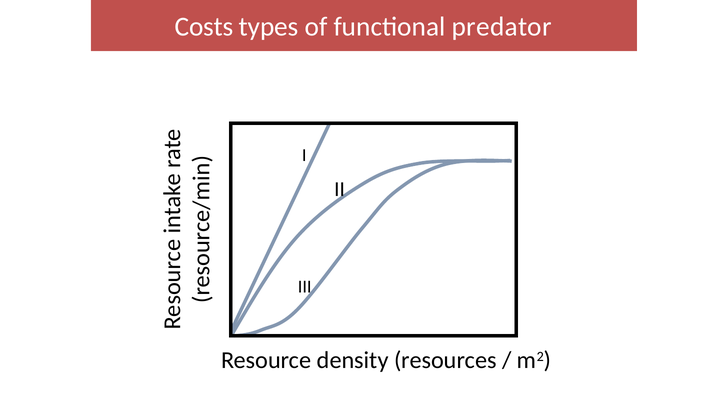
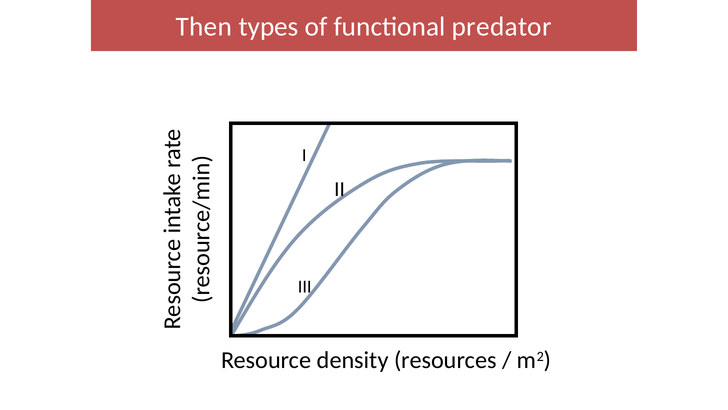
Costs: Costs -> Then
